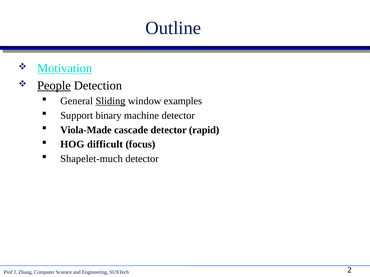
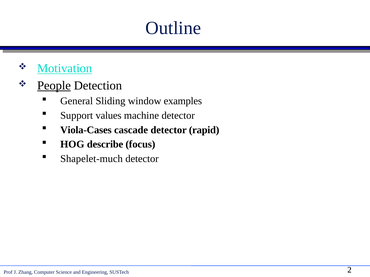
Sliding underline: present -> none
binary: binary -> values
Viola-Made: Viola-Made -> Viola-Cases
difficult: difficult -> describe
